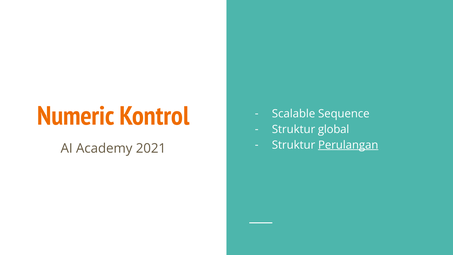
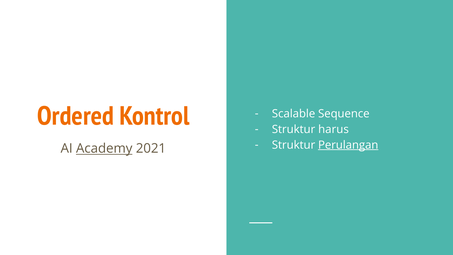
Numeric: Numeric -> Ordered
global: global -> harus
Academy underline: none -> present
